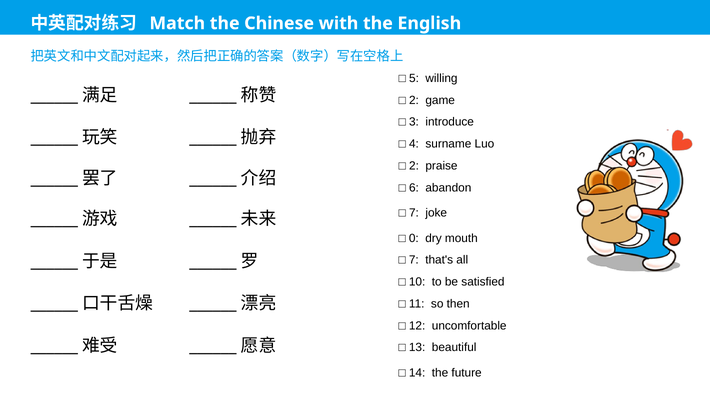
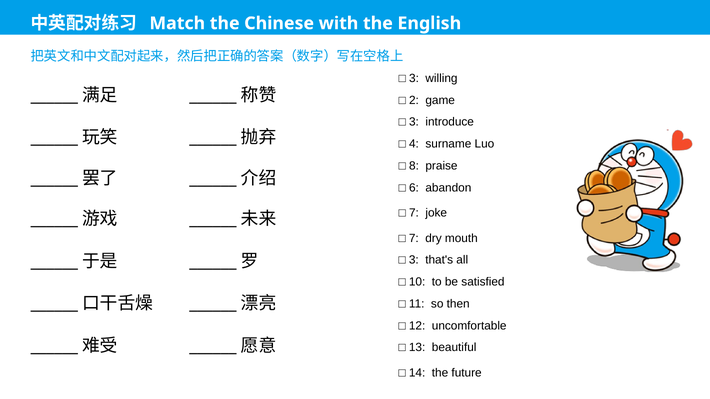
5 at (414, 78): 5 -> 3
2 at (414, 166): 2 -> 8
0 at (414, 238): 0 -> 7
7 at (414, 260): 7 -> 3
